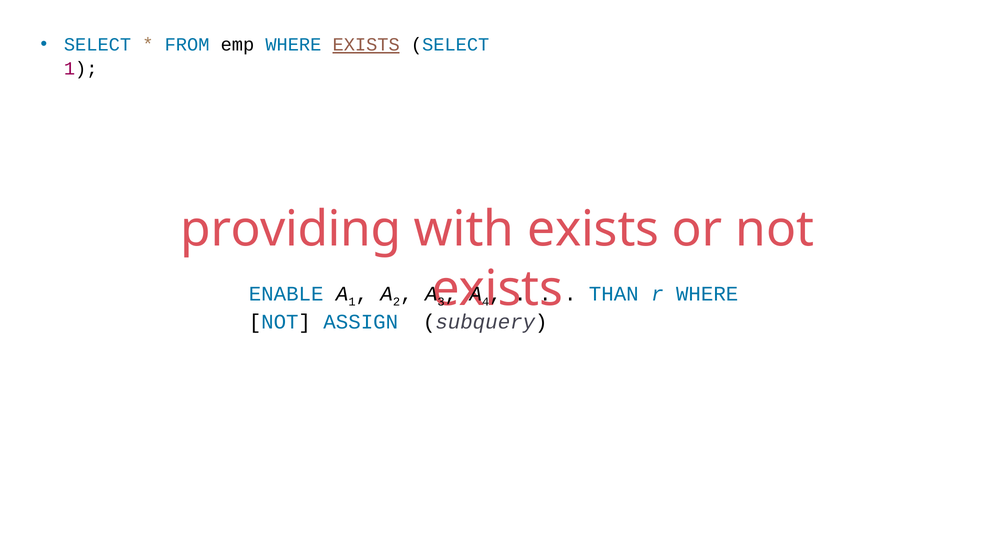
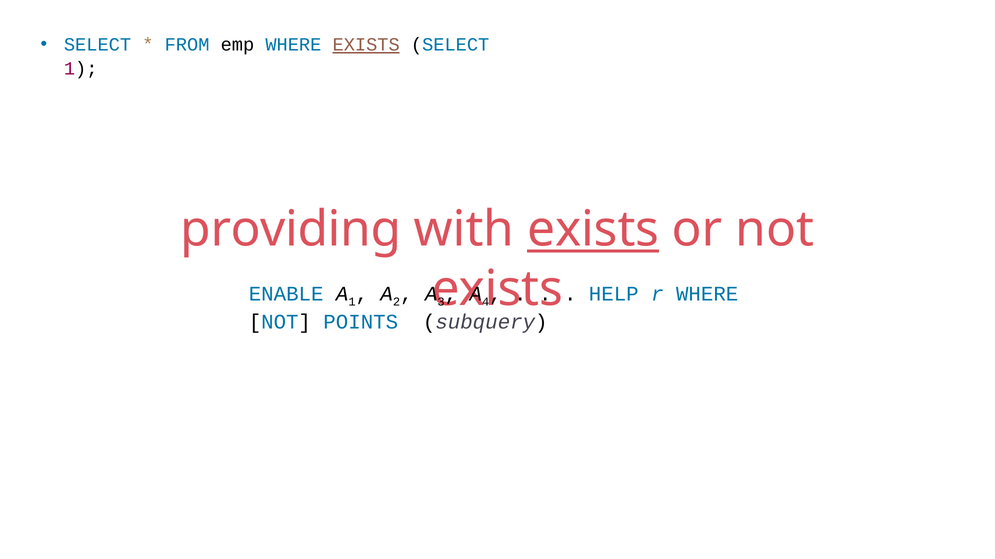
exists at (593, 230) underline: none -> present
THAN: THAN -> HELP
ASSIGN: ASSIGN -> POINTS
